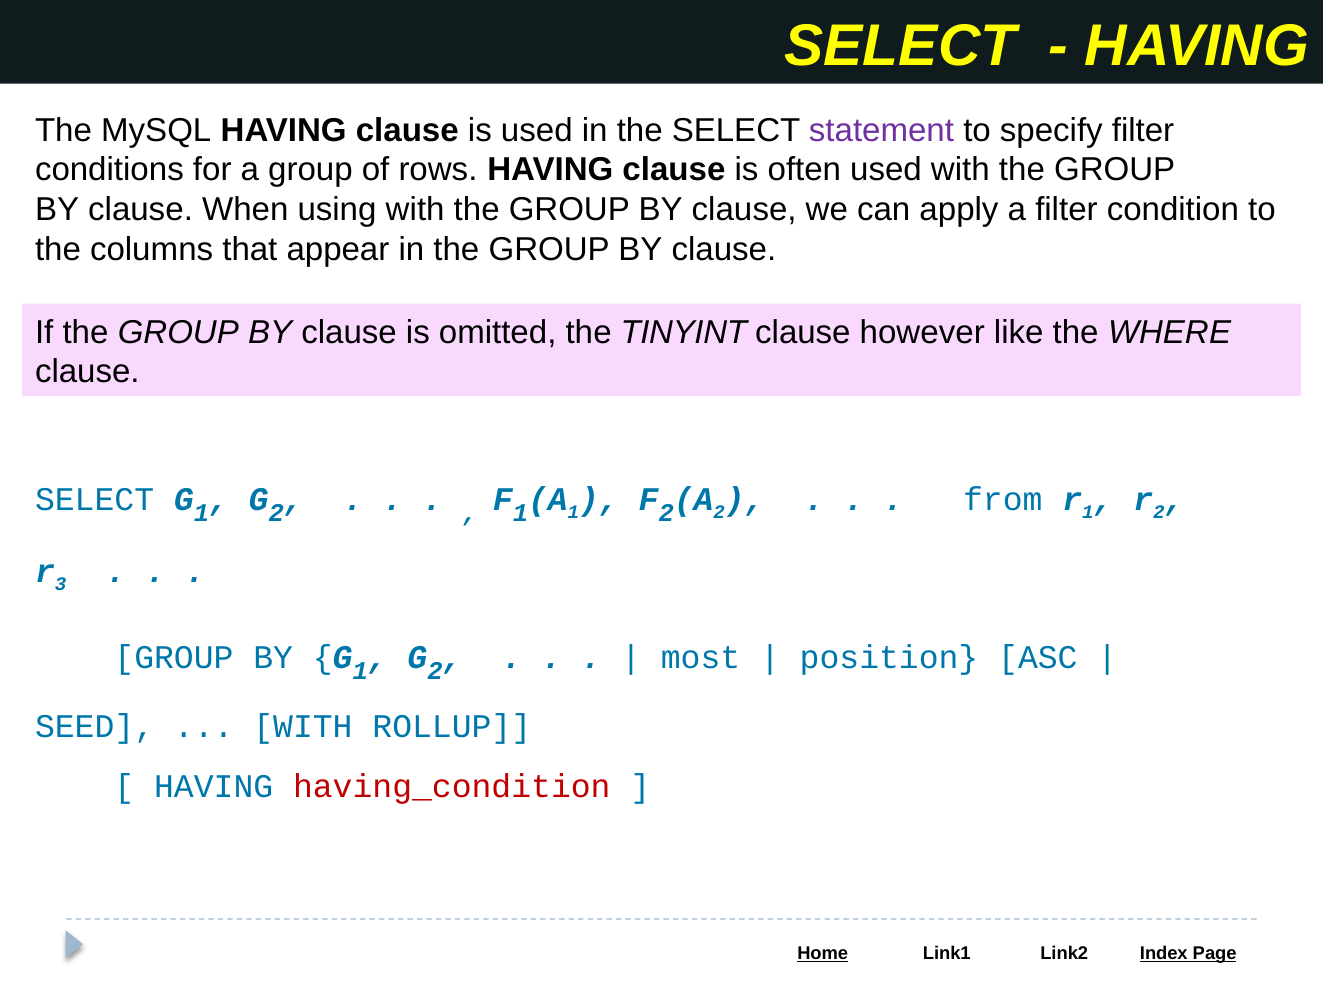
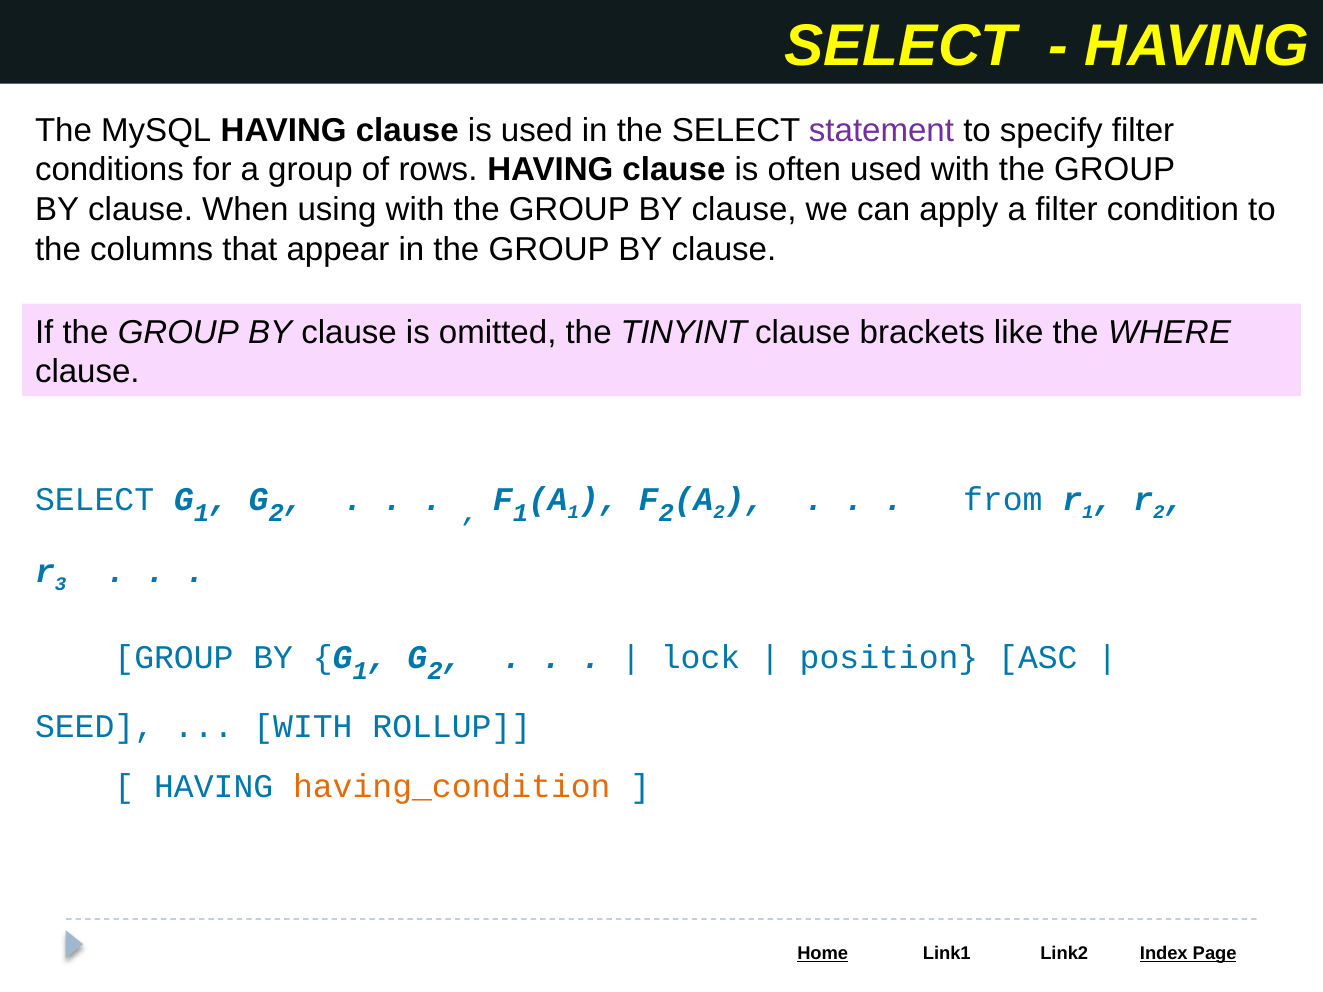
however: however -> brackets
most: most -> lock
having_condition colour: red -> orange
